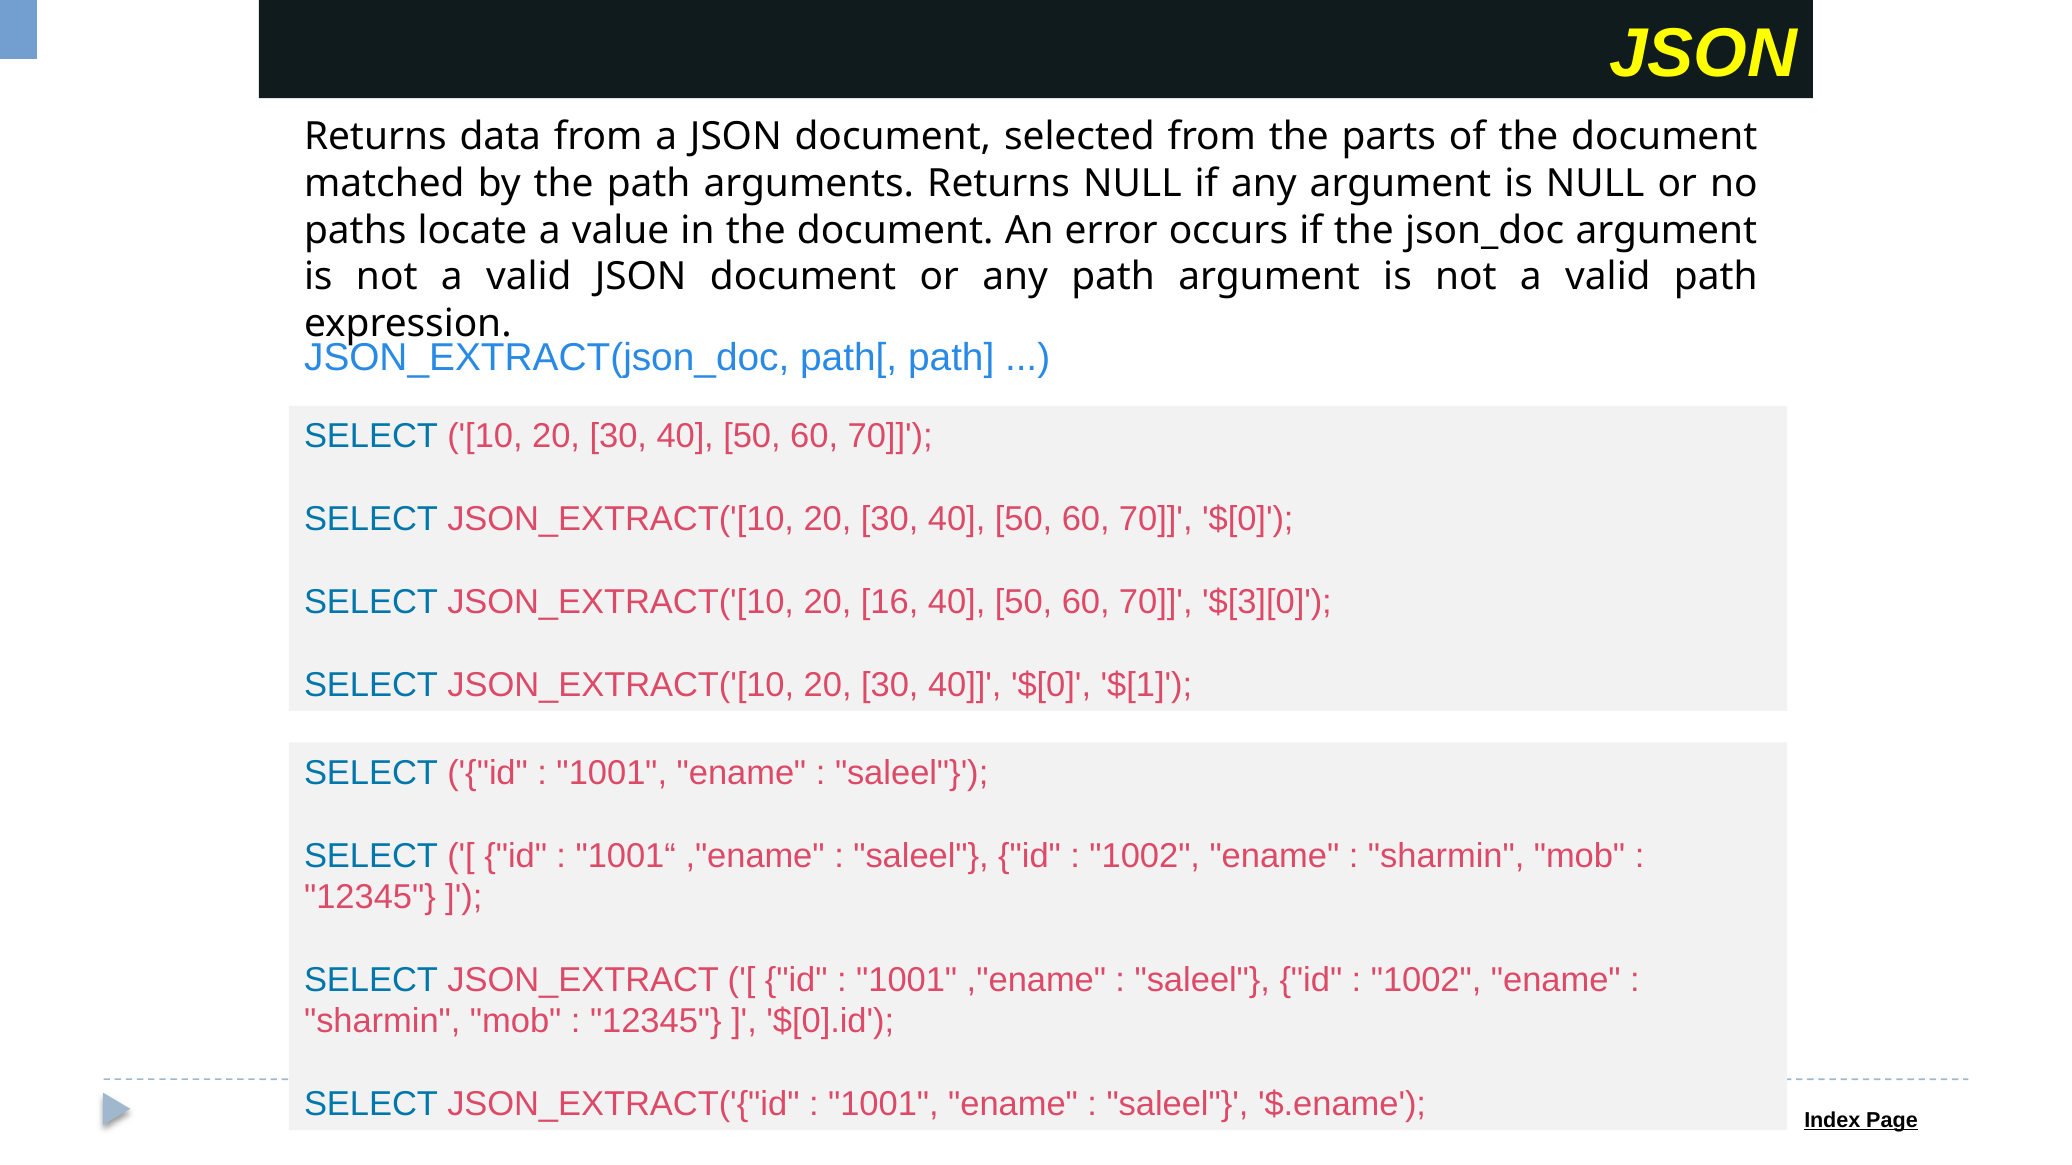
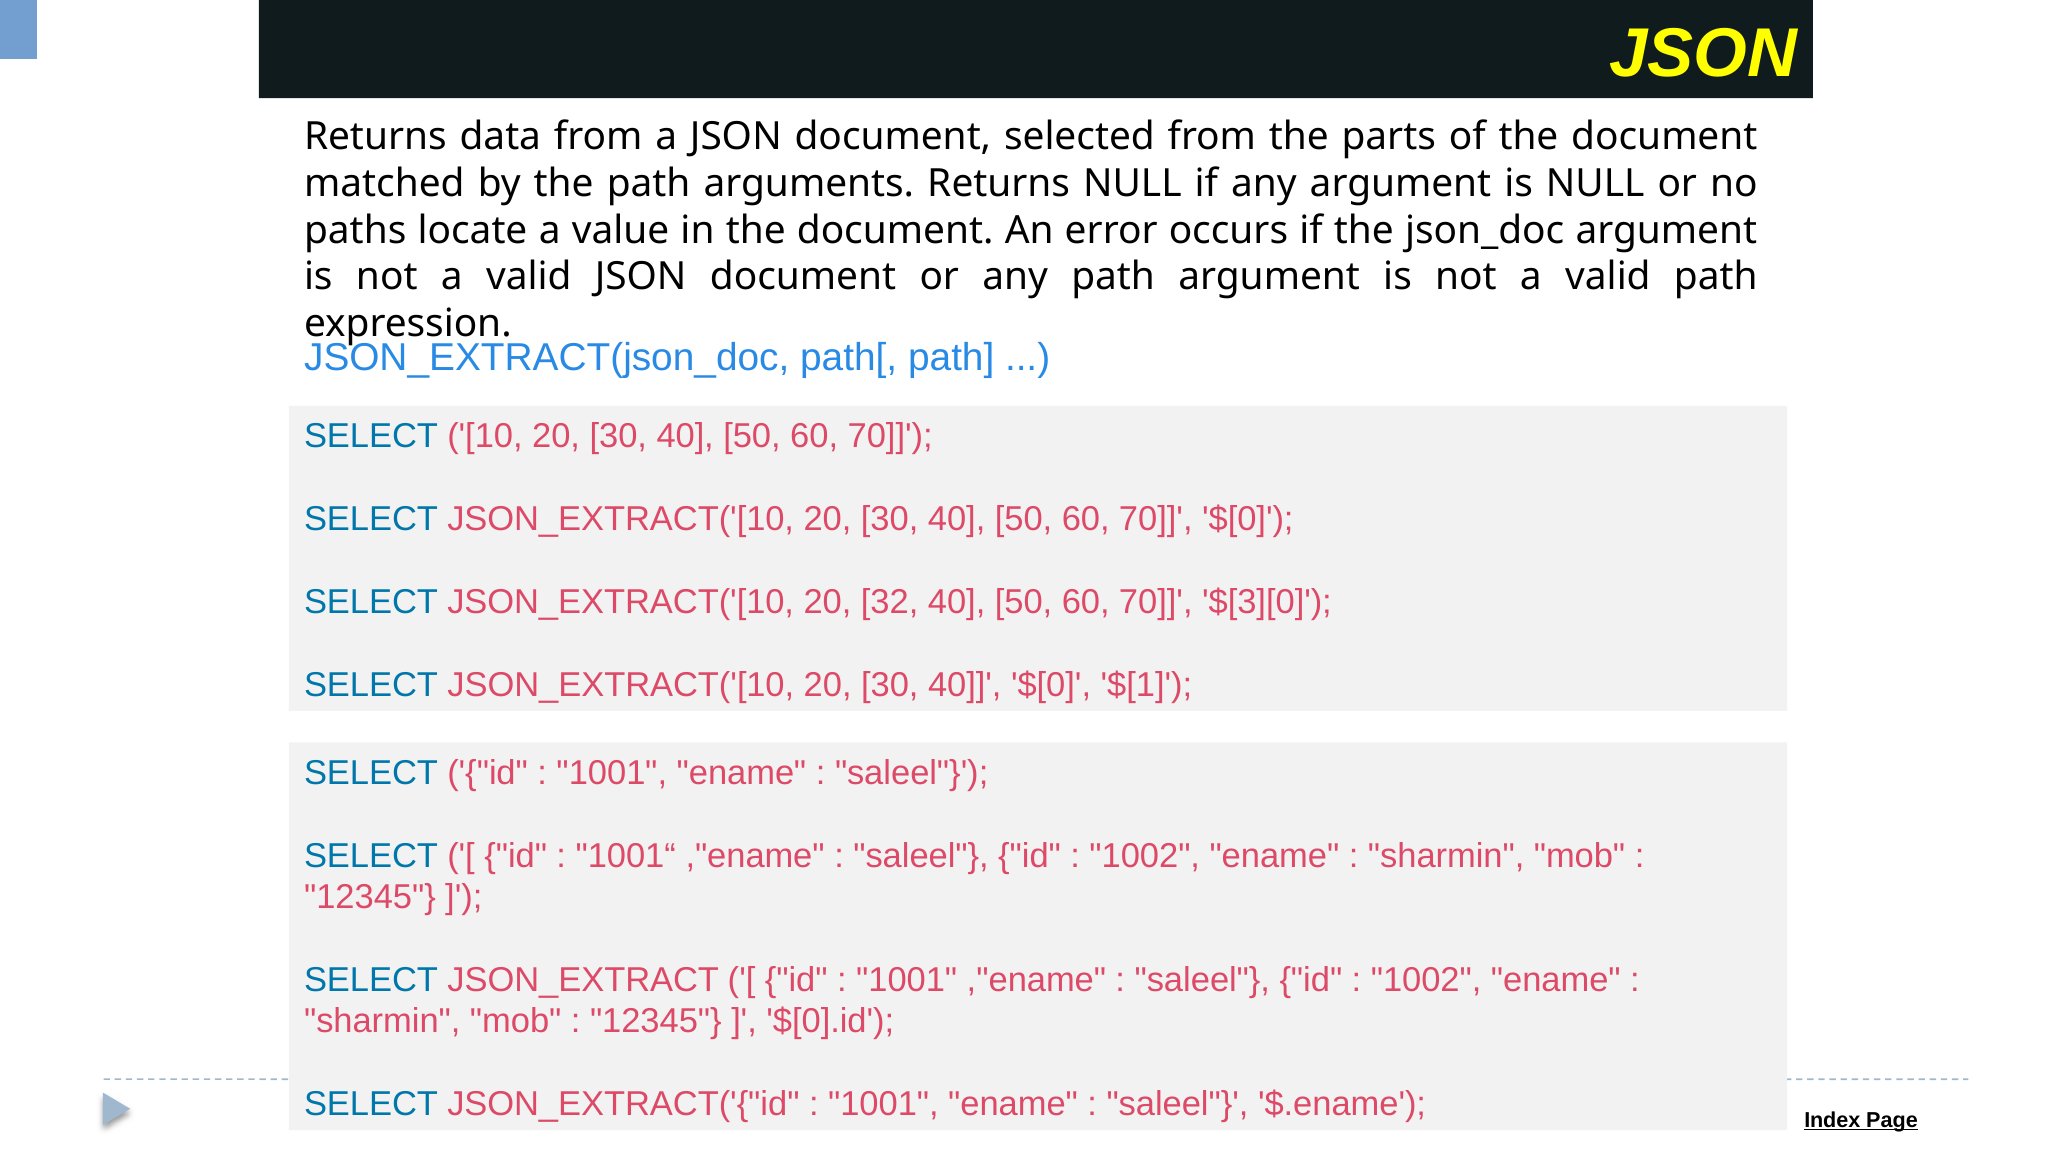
16: 16 -> 32
